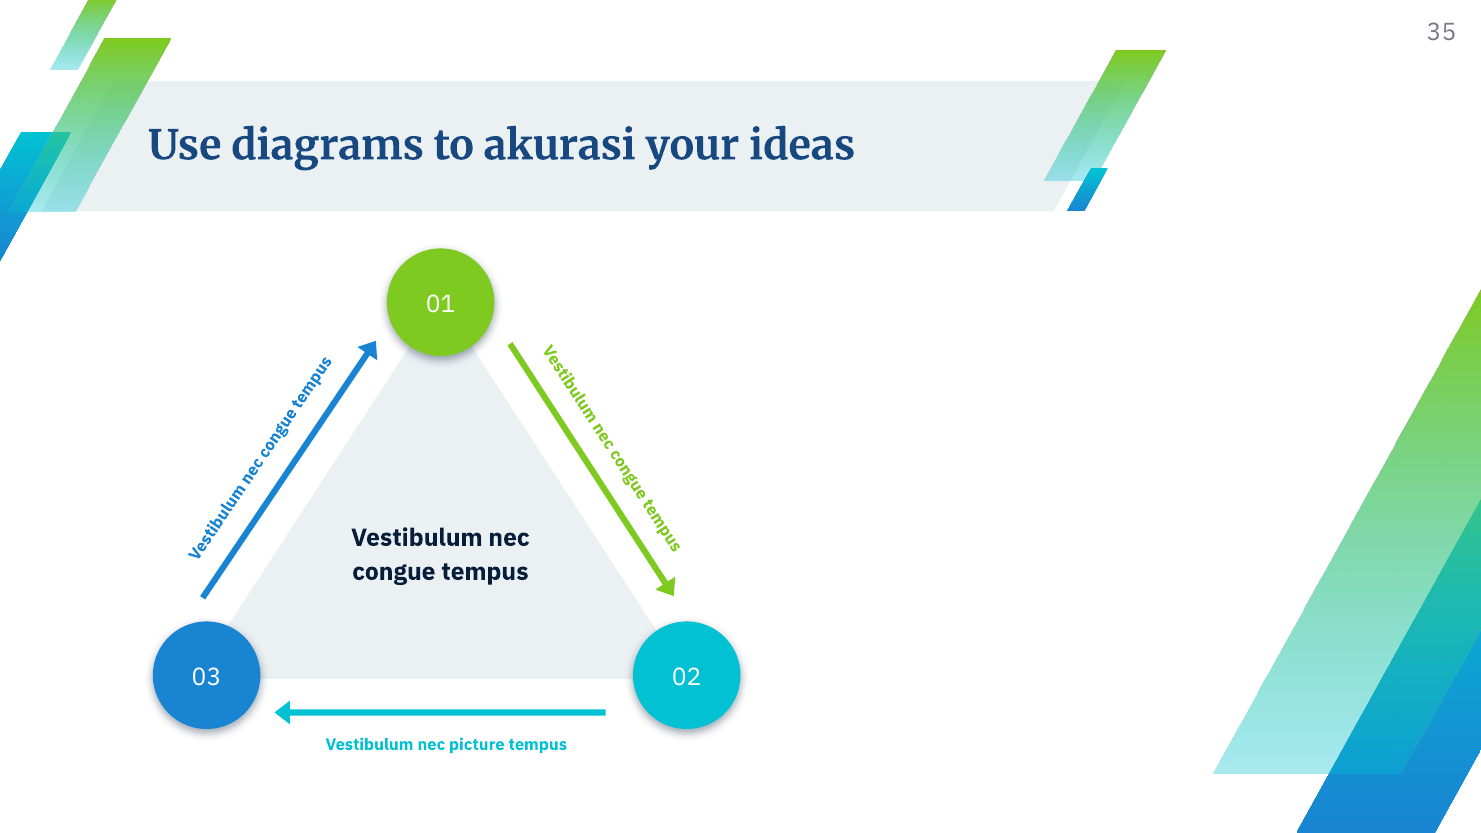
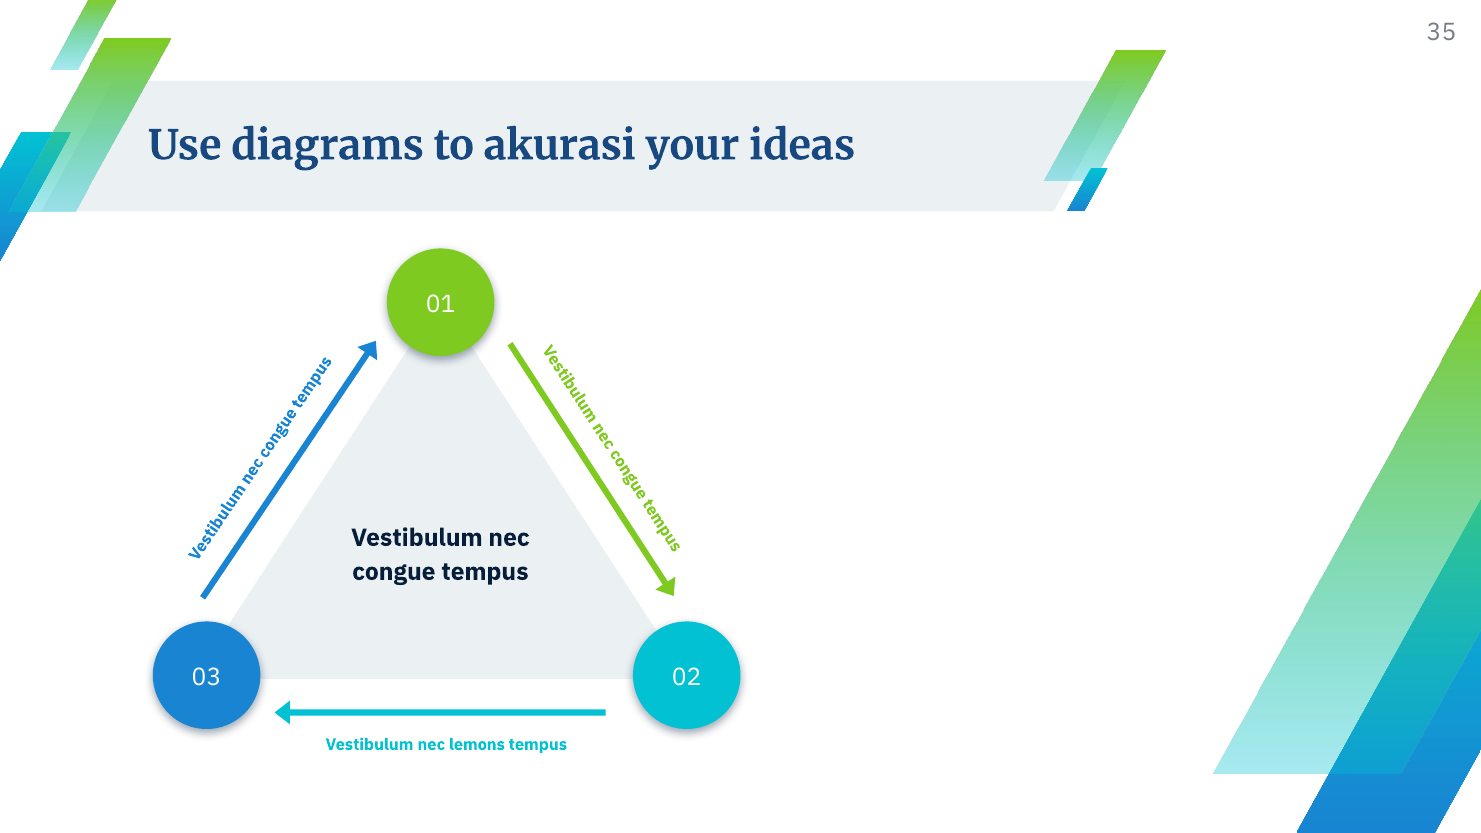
picture: picture -> lemons
